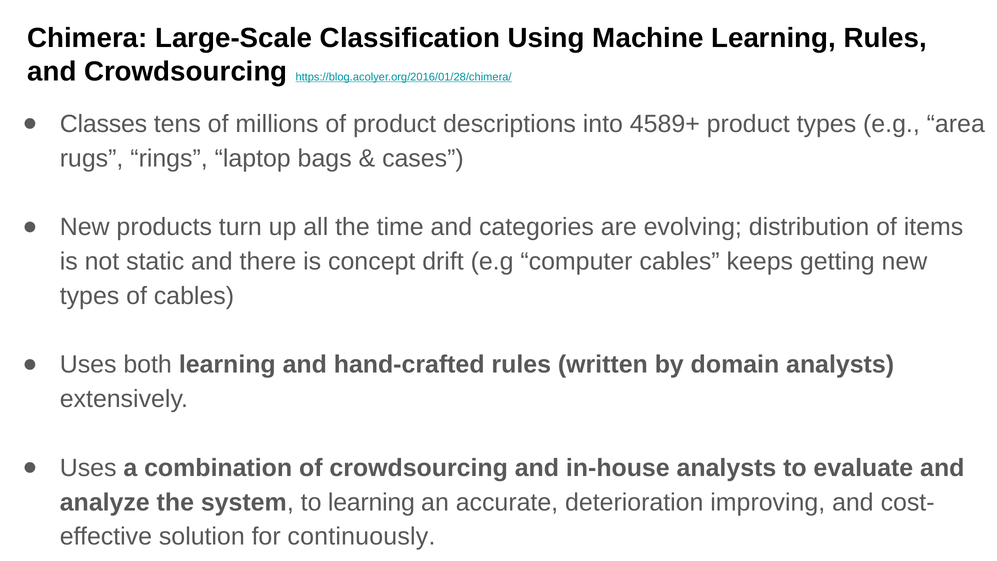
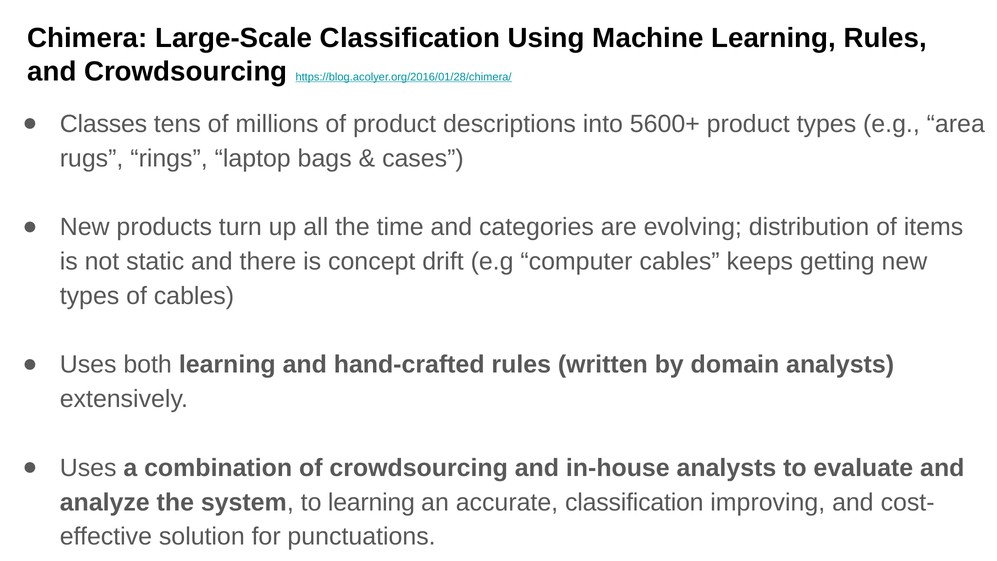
4589+: 4589+ -> 5600+
accurate deterioration: deterioration -> classification
continuously: continuously -> punctuations
